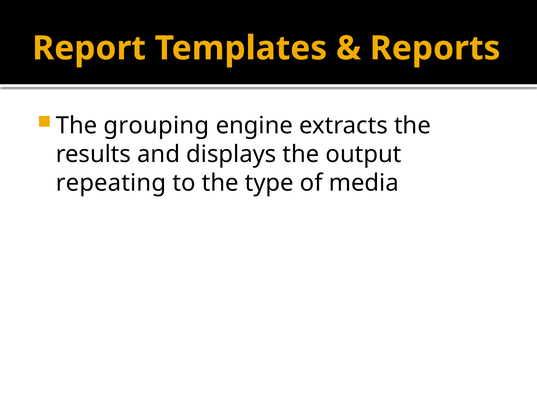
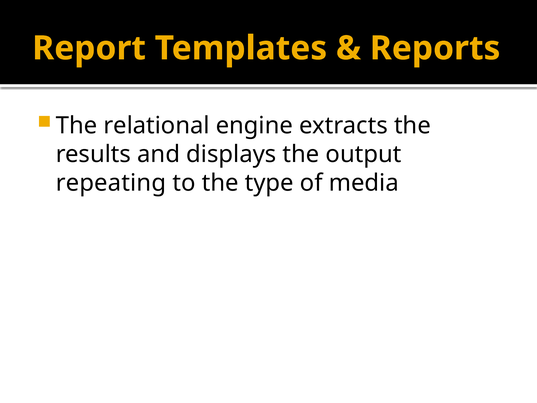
grouping: grouping -> relational
